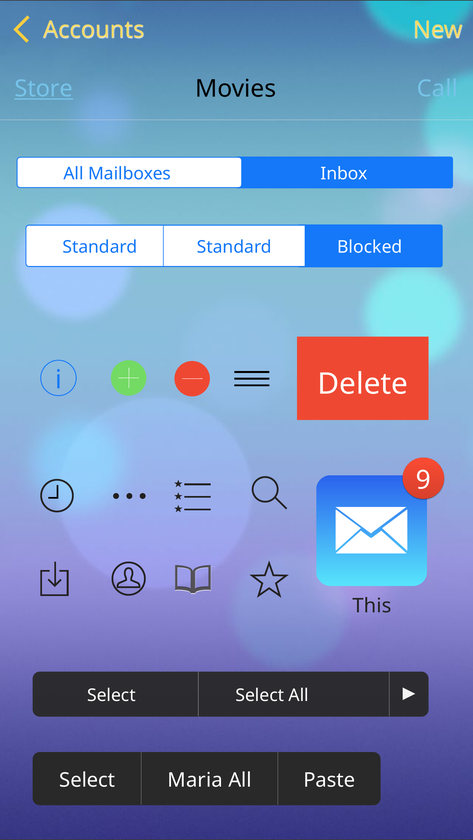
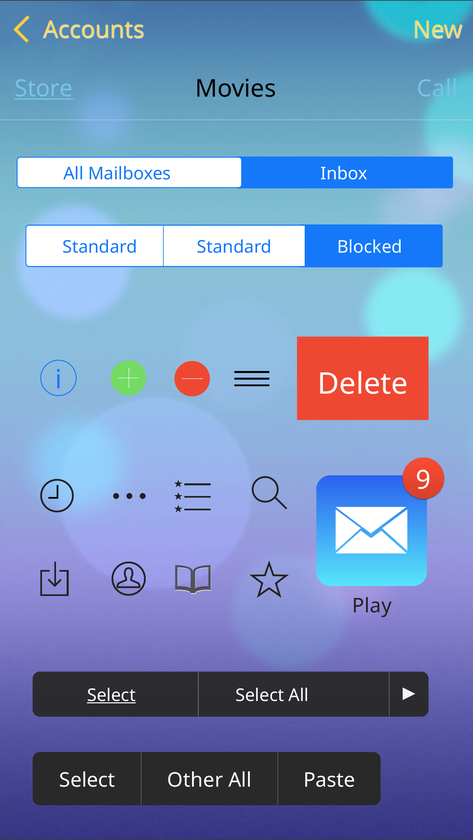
This: This -> Play
Select at (111, 696) underline: none -> present
Maria: Maria -> Other
